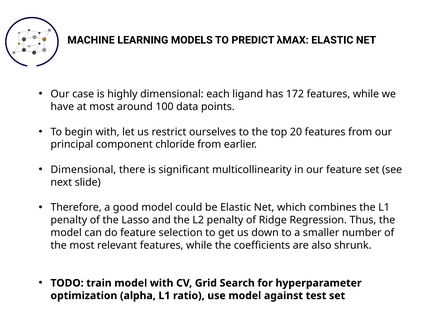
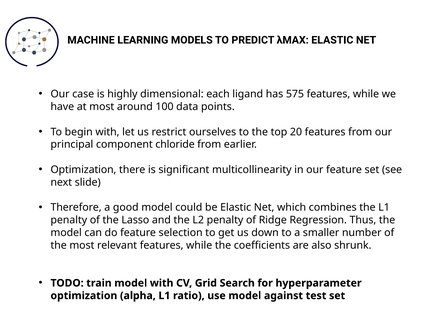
172: 172 -> 575
Dimensional at (83, 170): Dimensional -> Optimization
